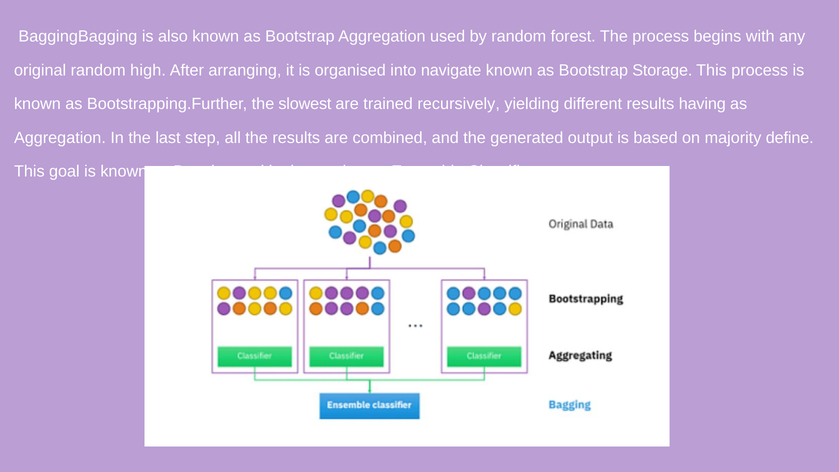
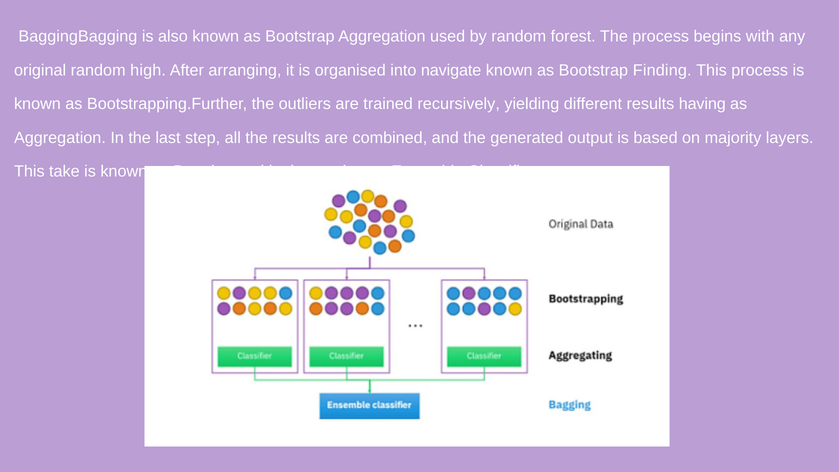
Storage: Storage -> Finding
slowest: slowest -> outliers
define: define -> layers
goal: goal -> take
